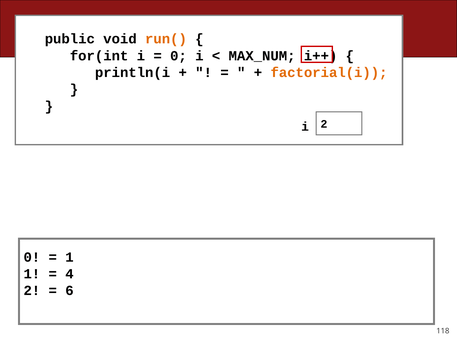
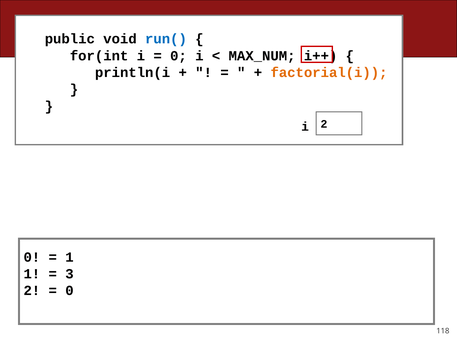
run( colour: orange -> blue
4: 4 -> 3
6 at (69, 290): 6 -> 0
